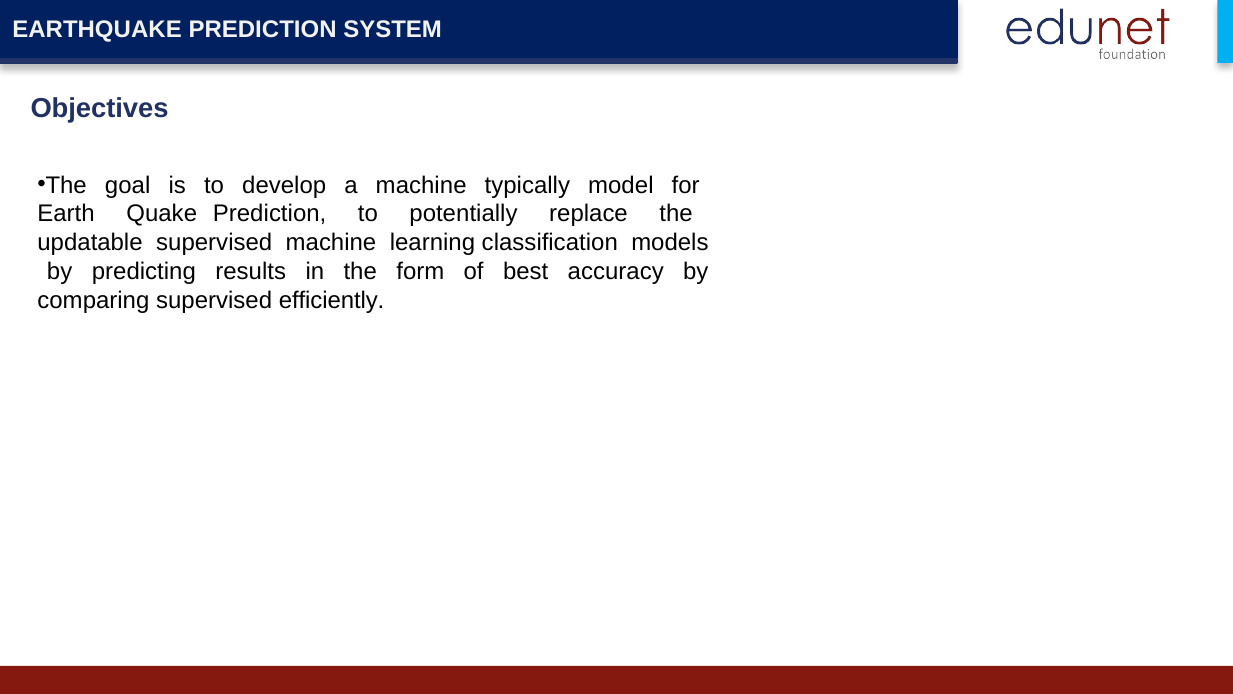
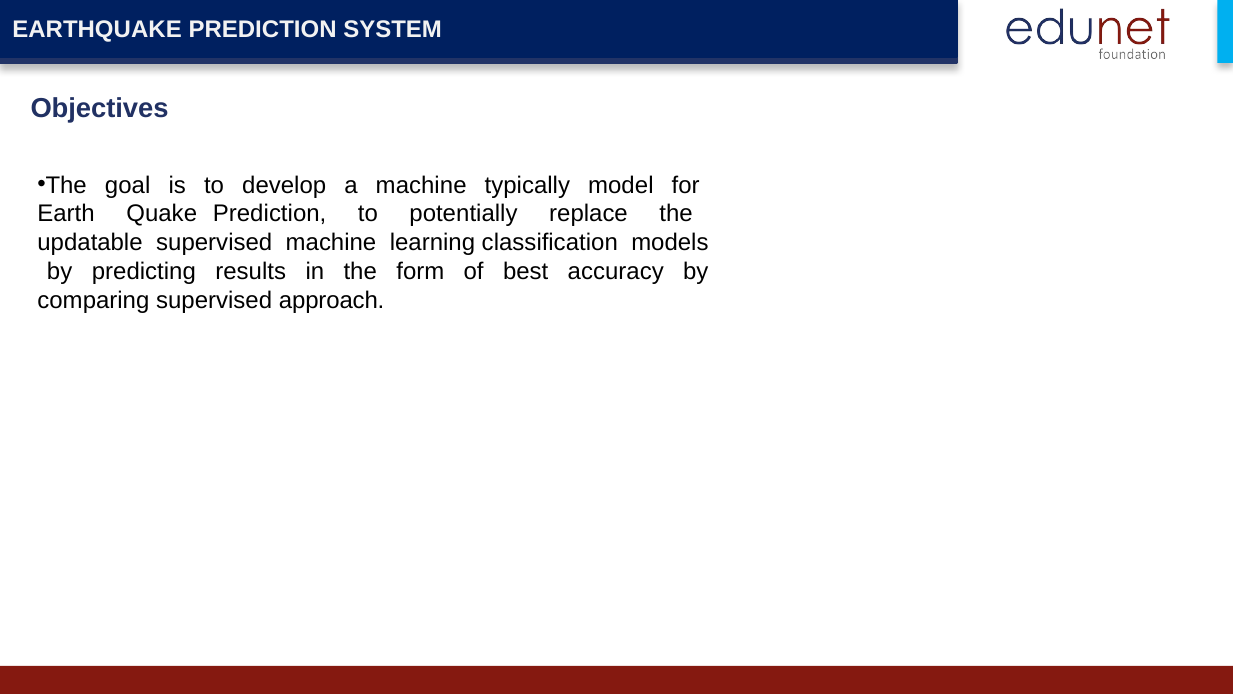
efficiently: efficiently -> approach
